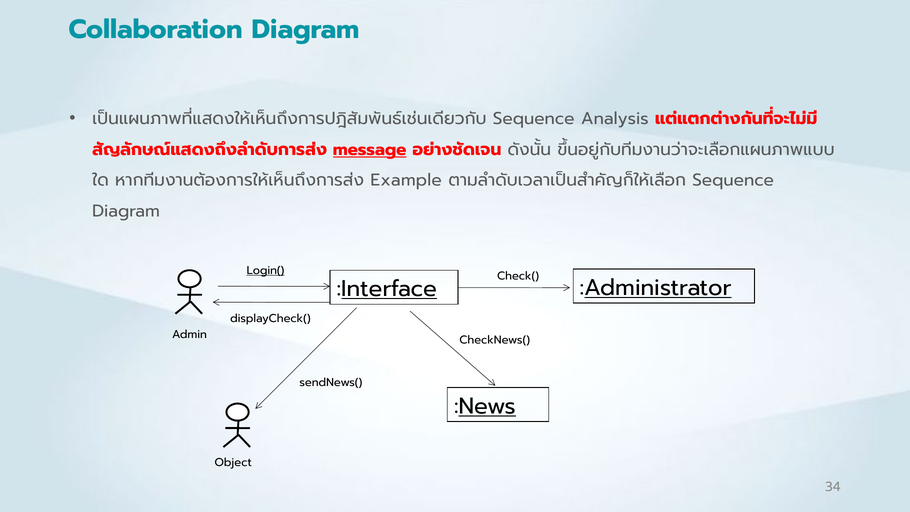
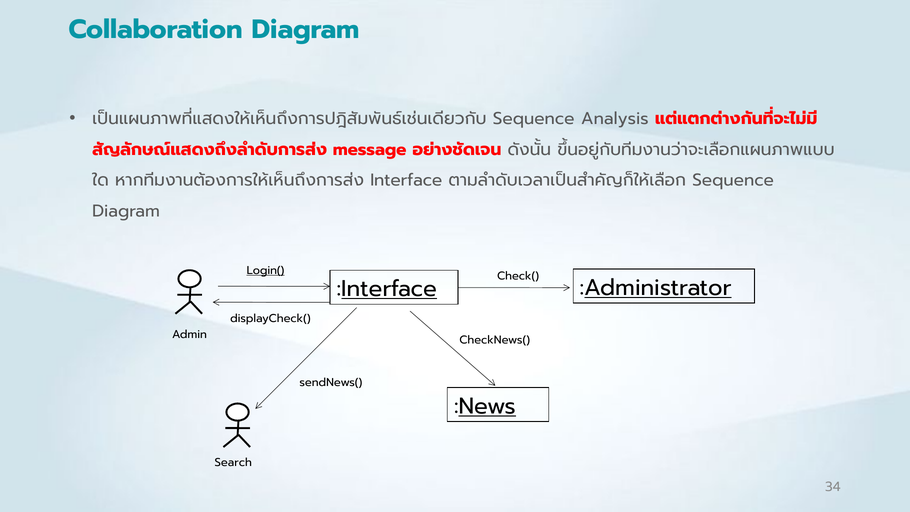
message underline: present -> none
Example: Example -> Interface
Object: Object -> Search
